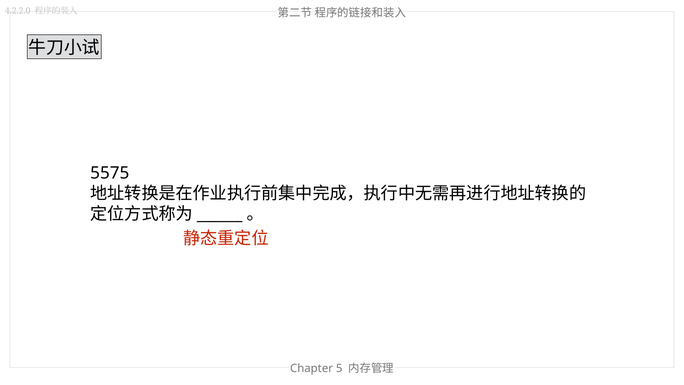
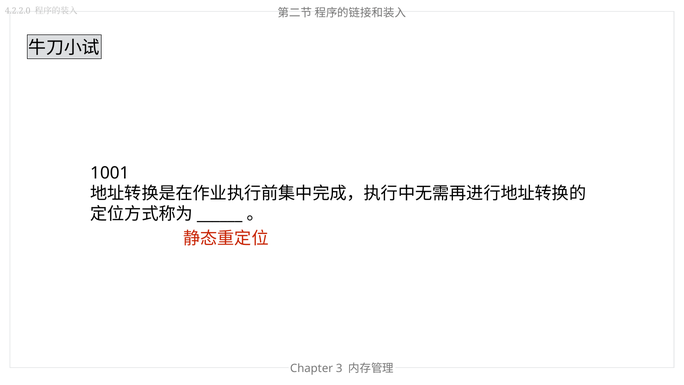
5575: 5575 -> 1001
5: 5 -> 3
